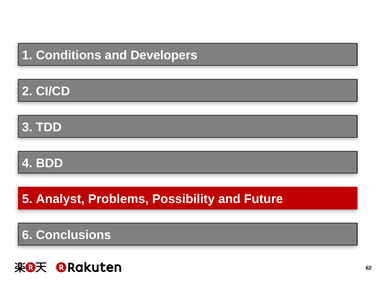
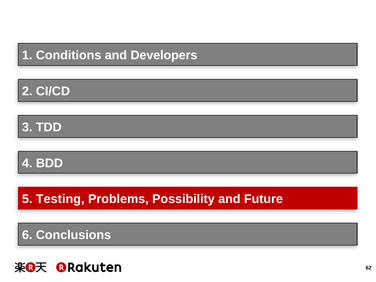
Analyst: Analyst -> Testing
